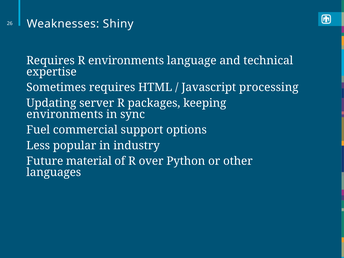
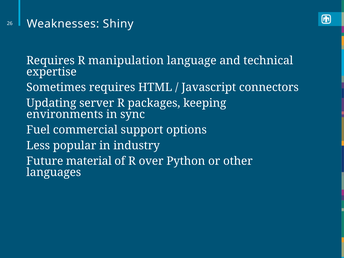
R environments: environments -> manipulation
processing: processing -> connectors
